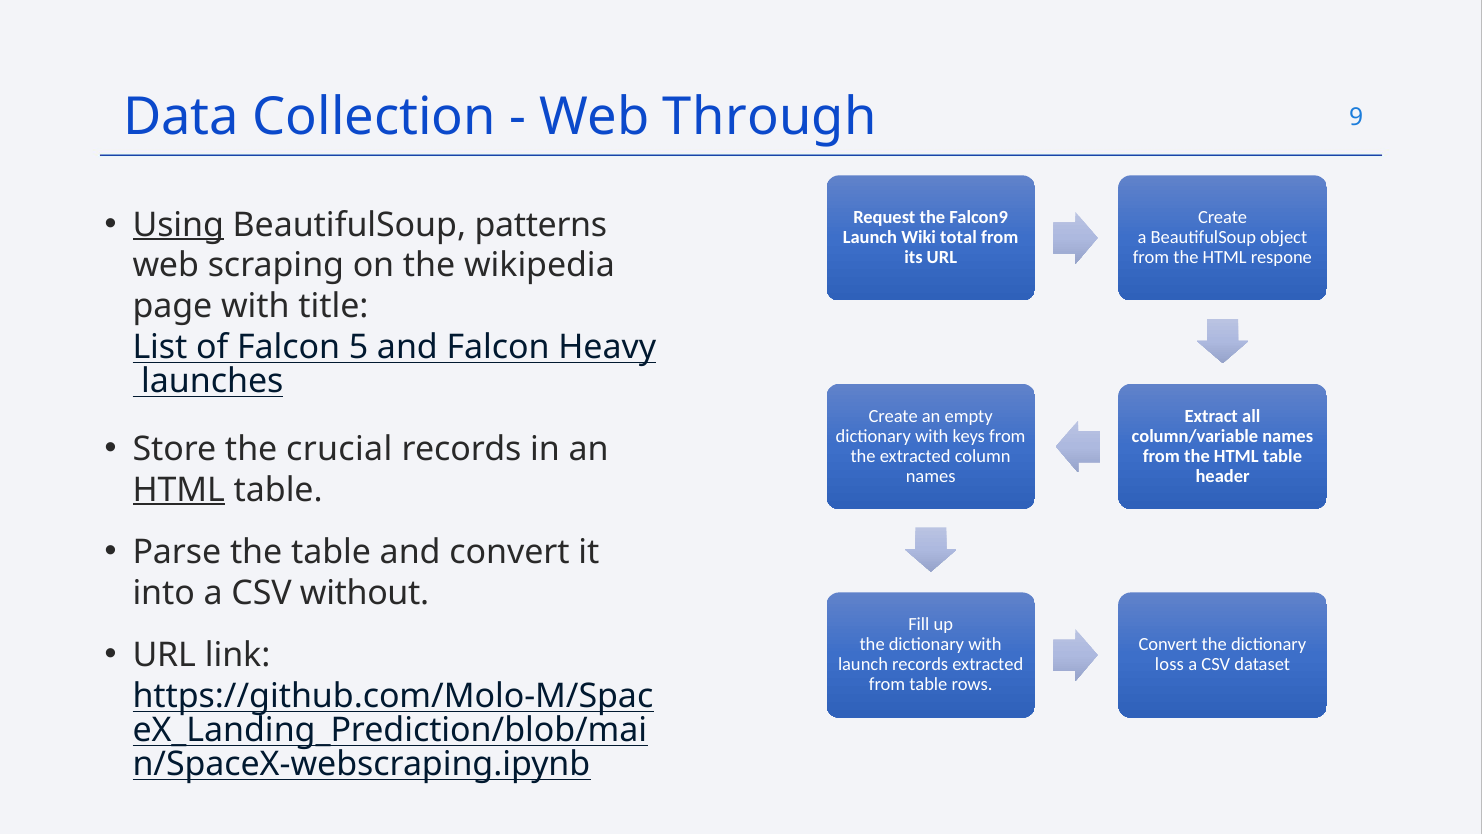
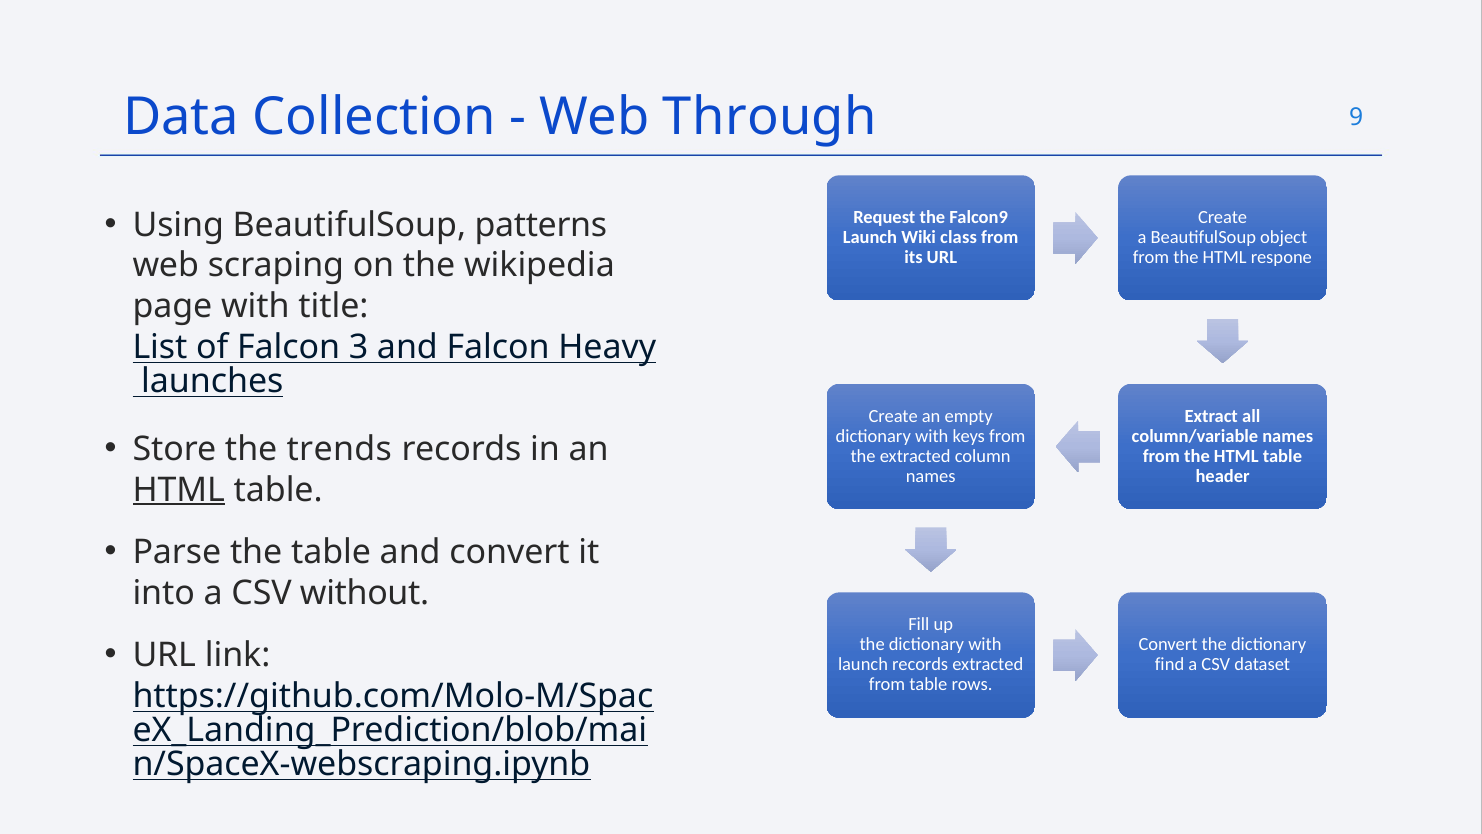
Using underline: present -> none
total: total -> class
5: 5 -> 3
crucial: crucial -> trends
loss: loss -> find
